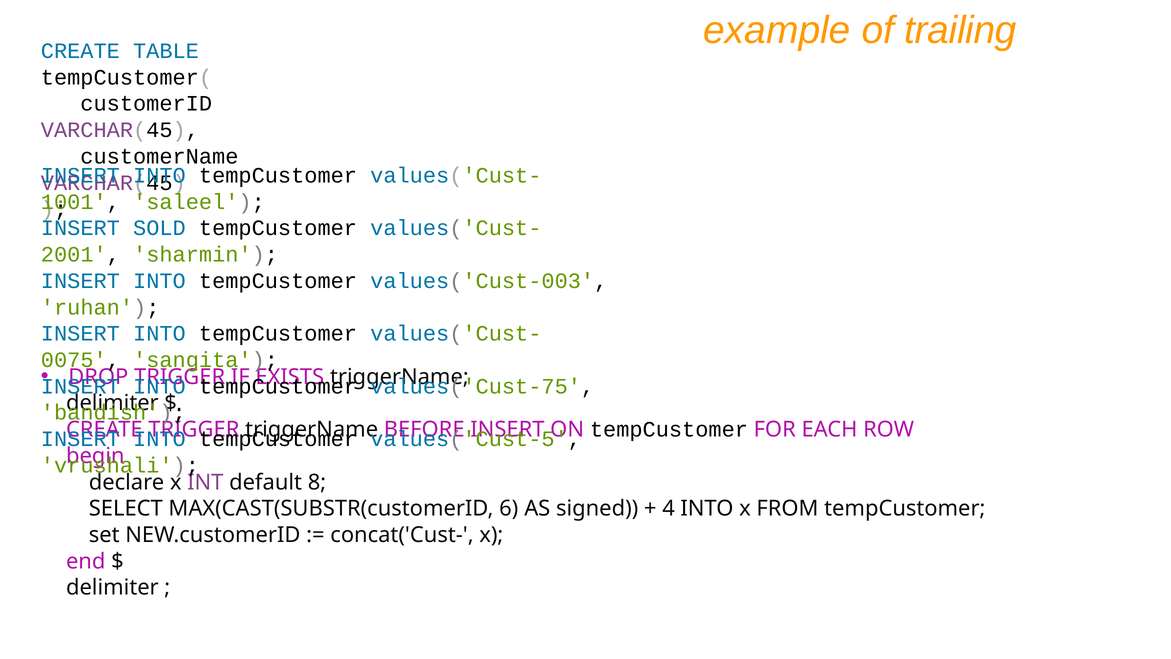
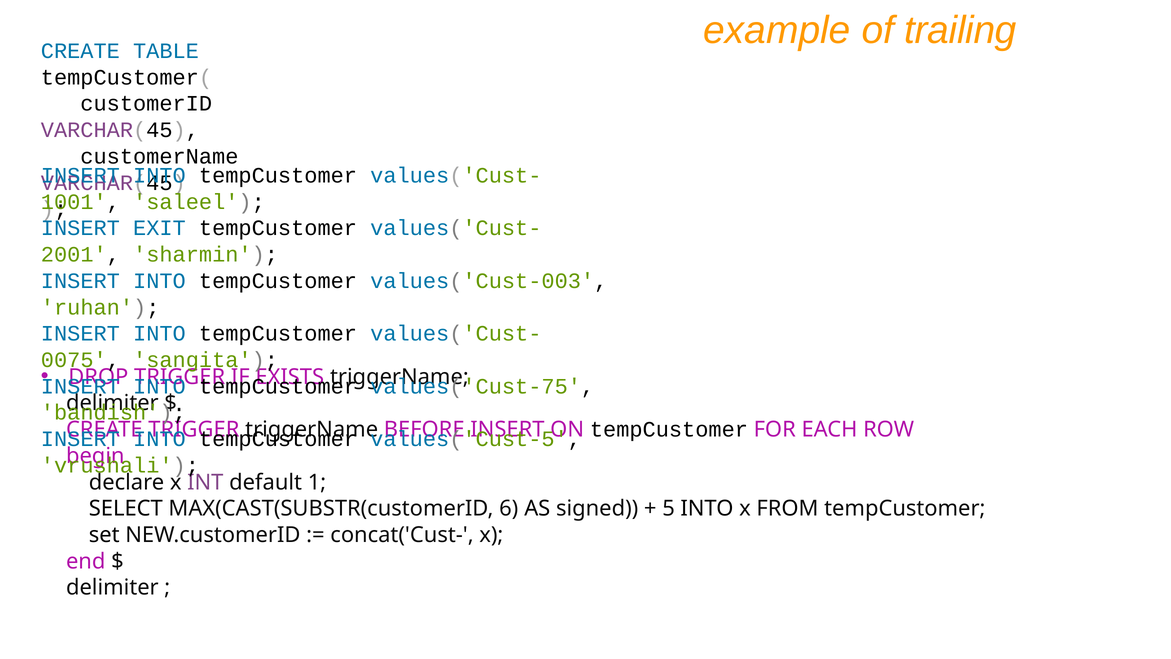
SOLD: SOLD -> EXIT
8: 8 -> 1
4: 4 -> 5
